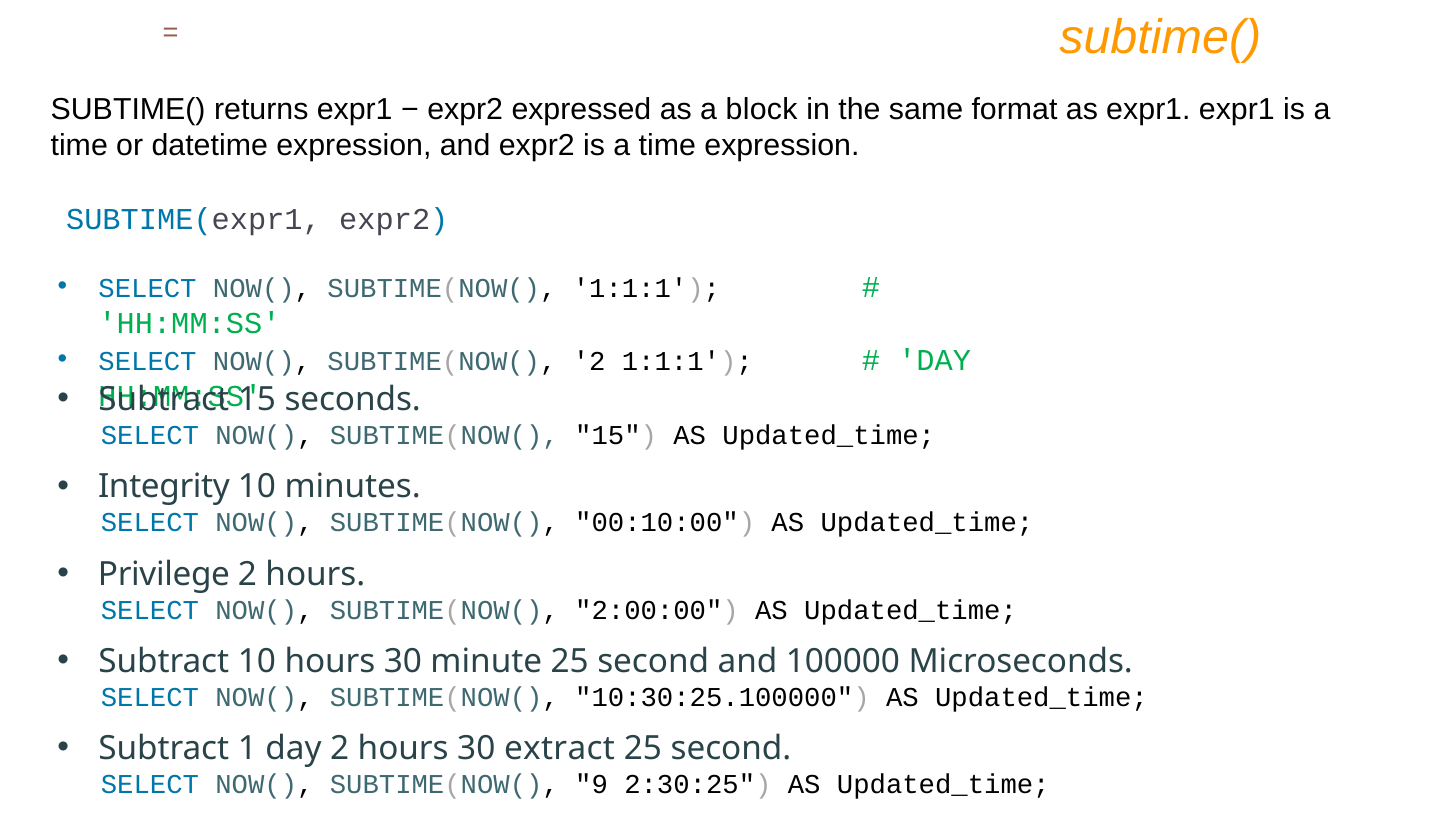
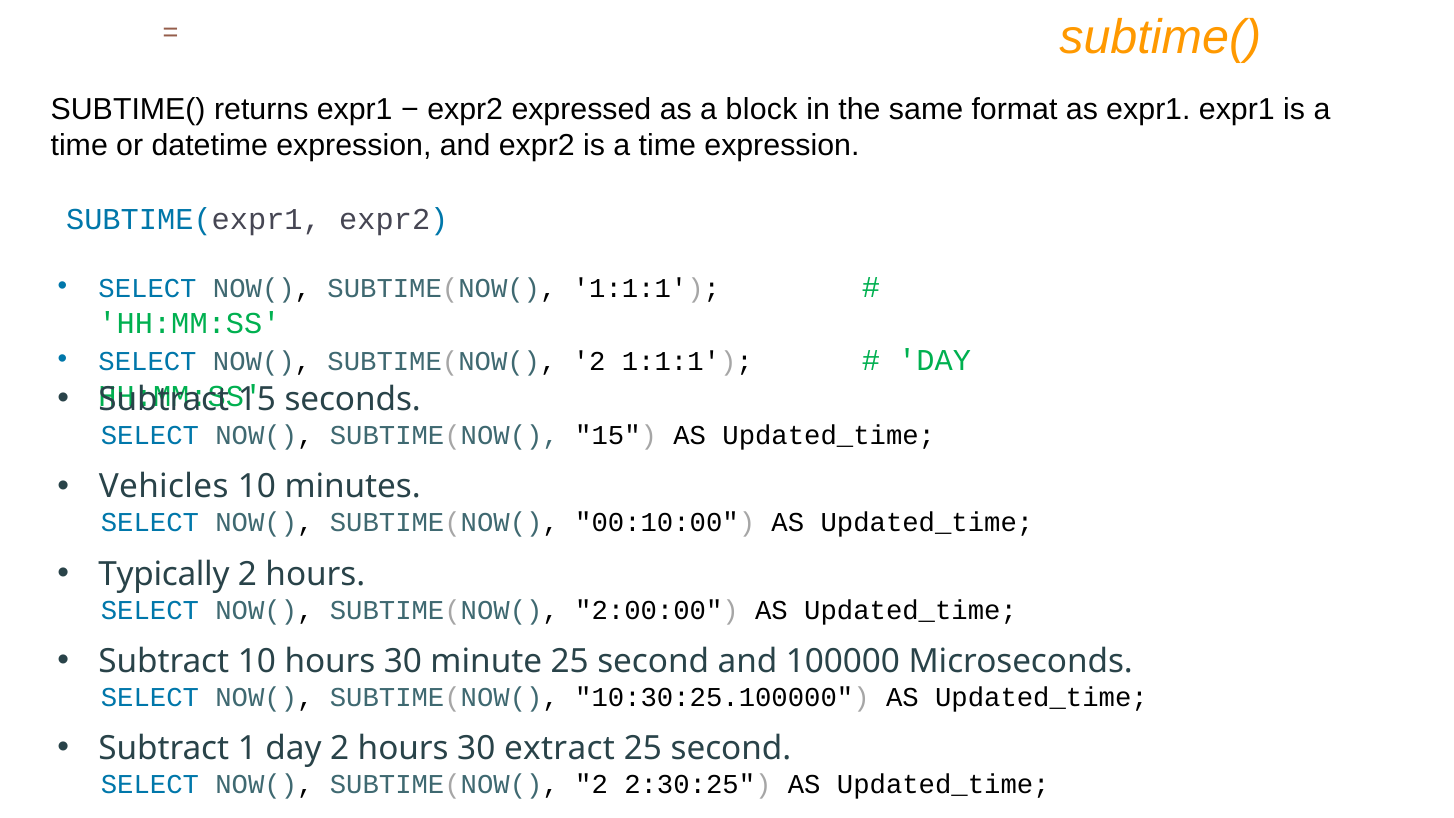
Integrity: Integrity -> Vehicles
Privilege: Privilege -> Typically
9 at (592, 784): 9 -> 2
